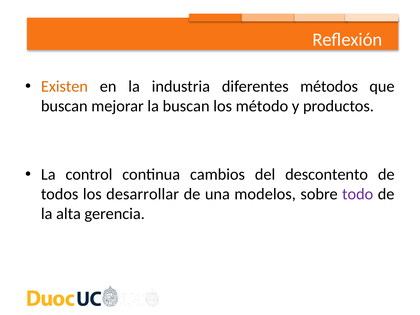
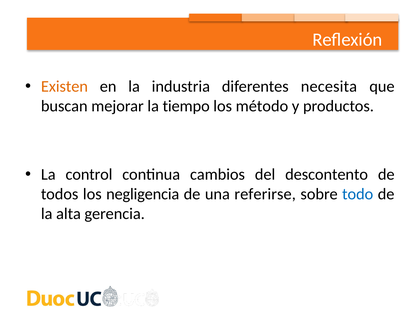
métodos: métodos -> necesita
la buscan: buscan -> tiempo
desarrollar: desarrollar -> negligencia
modelos: modelos -> referirse
todo colour: purple -> blue
